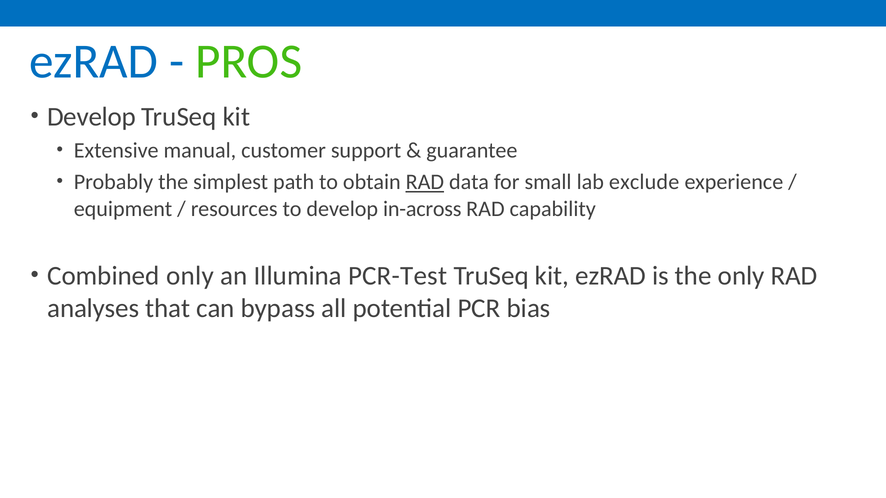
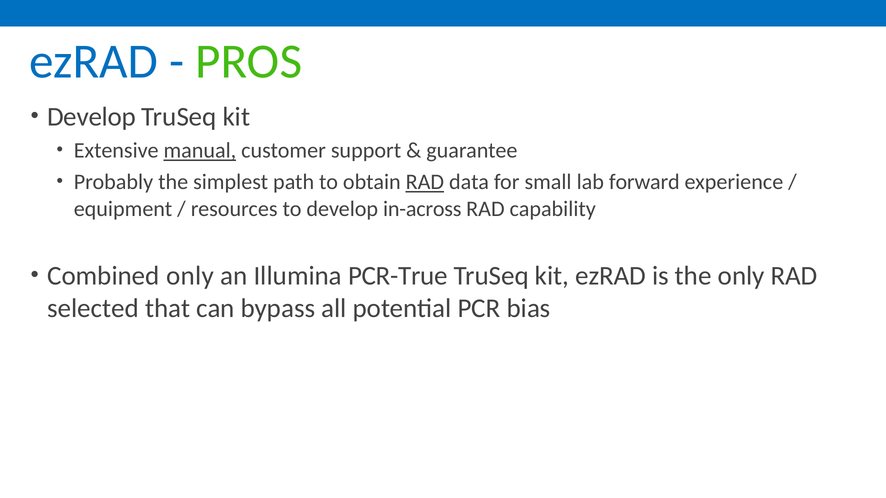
manual underline: none -> present
exclude: exclude -> forward
PCR-Test: PCR-Test -> PCR-True
analyses: analyses -> selected
